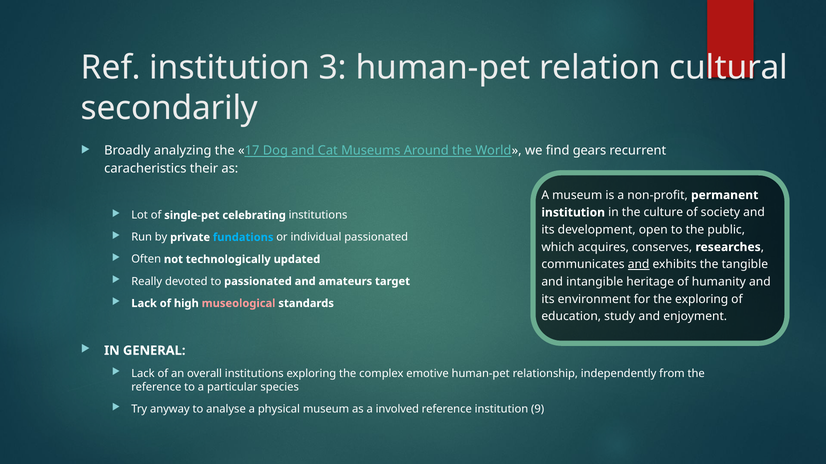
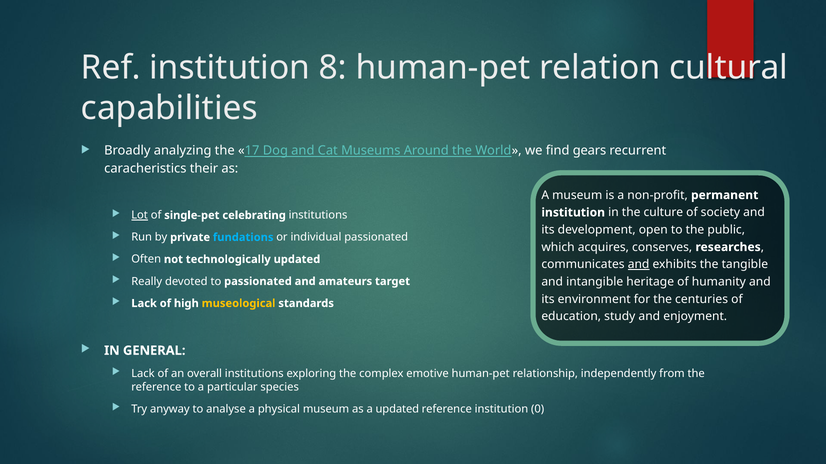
3: 3 -> 8
secondarily: secondarily -> capabilities
Lot underline: none -> present
the exploring: exploring -> centuries
museological colour: pink -> yellow
a involved: involved -> updated
9: 9 -> 0
